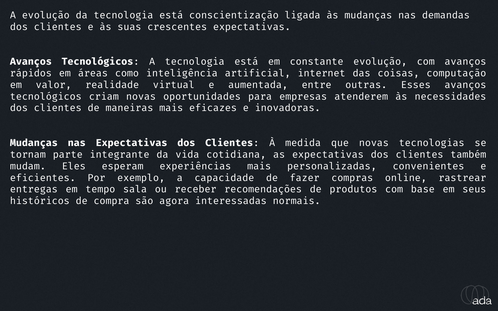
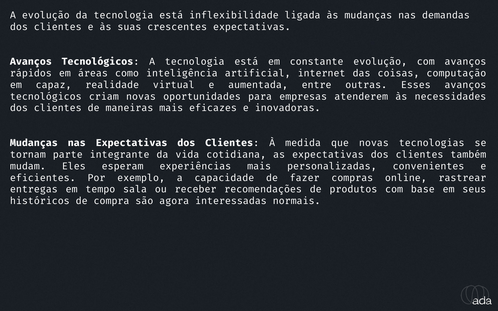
conscientização: conscientização -> inflexibilidade
valor: valor -> capaz
